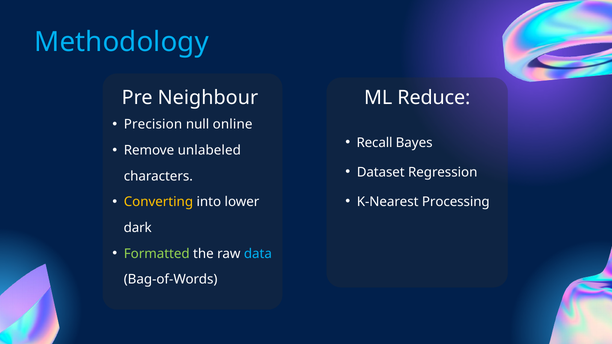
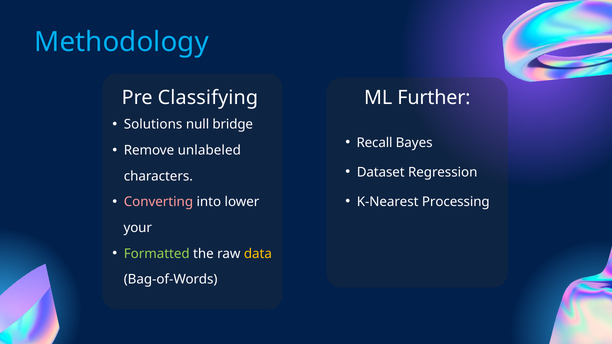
Neighbour: Neighbour -> Classifying
Reduce: Reduce -> Further
Precision: Precision -> Solutions
online: online -> bridge
Converting colour: yellow -> pink
dark: dark -> your
data colour: light blue -> yellow
